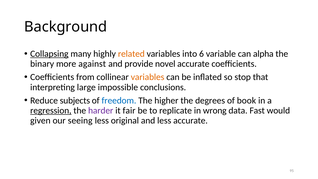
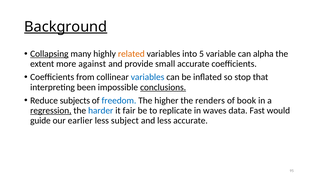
Background underline: none -> present
6: 6 -> 5
binary: binary -> extent
novel: novel -> small
variables at (148, 77) colour: orange -> blue
large: large -> been
conclusions underline: none -> present
degrees: degrees -> renders
harder colour: purple -> blue
wrong: wrong -> waves
given: given -> guide
seeing: seeing -> earlier
original: original -> subject
